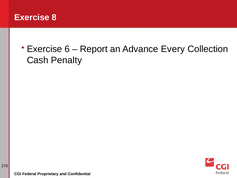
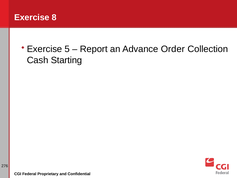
6: 6 -> 5
Every: Every -> Order
Penalty: Penalty -> Starting
